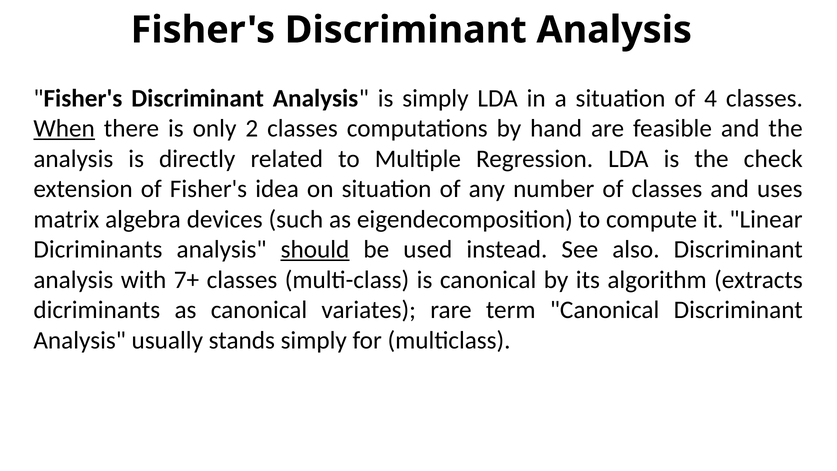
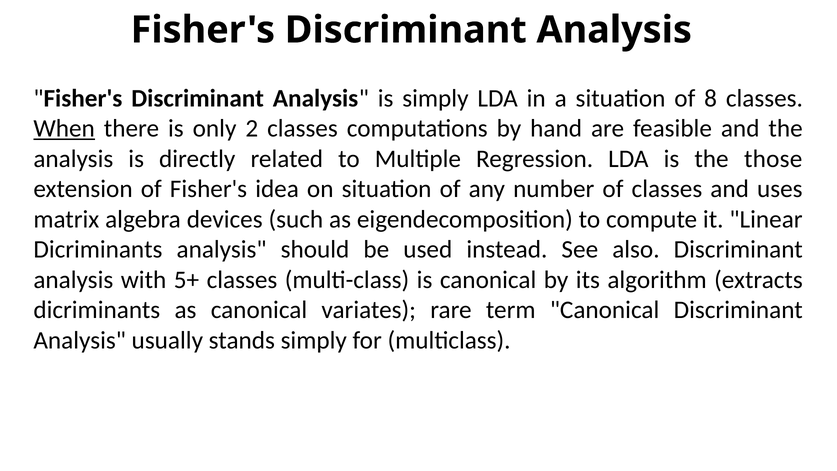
4: 4 -> 8
check: check -> those
should underline: present -> none
7+: 7+ -> 5+
